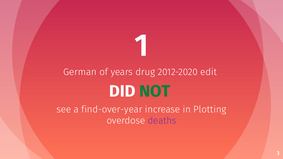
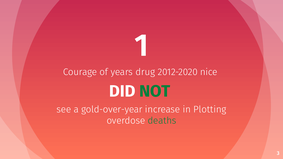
German: German -> Courage
edit: edit -> nice
find-over-year: find-over-year -> gold-over-year
deaths colour: purple -> green
